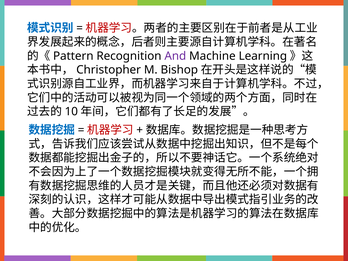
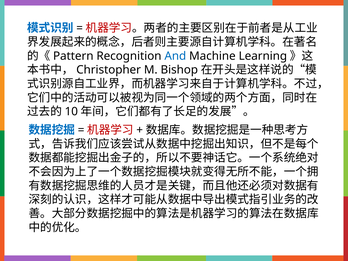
And colour: purple -> blue
